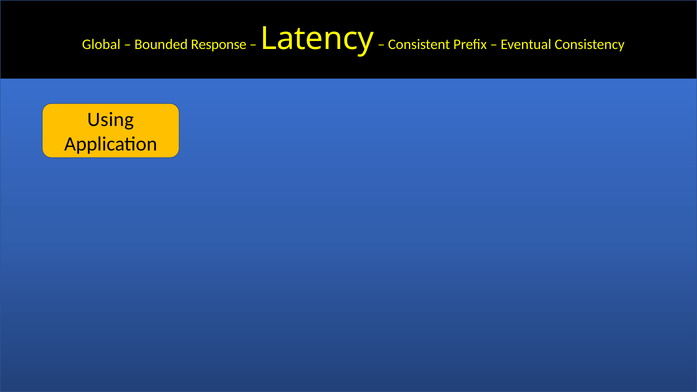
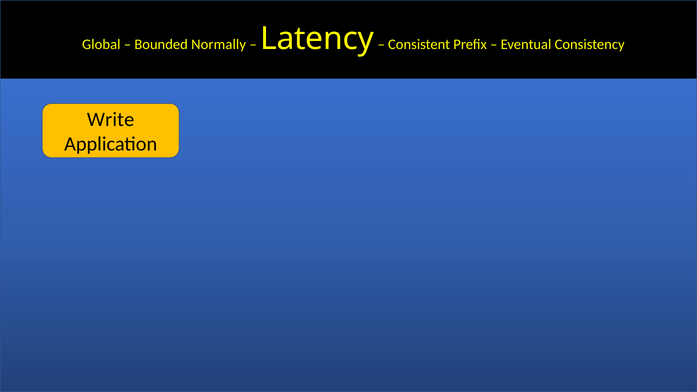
Response: Response -> Normally
Using: Using -> Write
